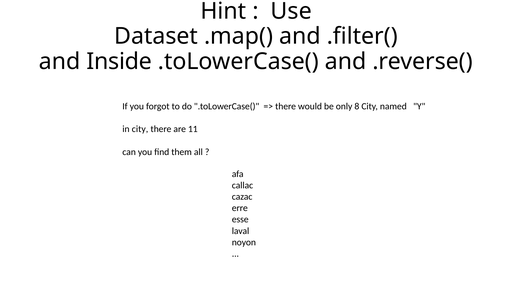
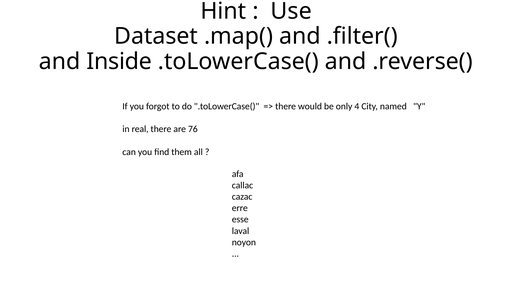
8: 8 -> 4
in city: city -> real
11: 11 -> 76
